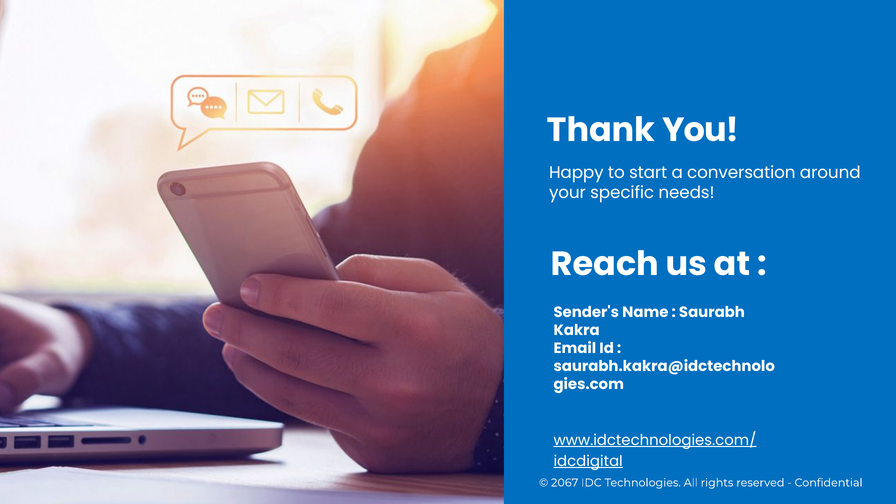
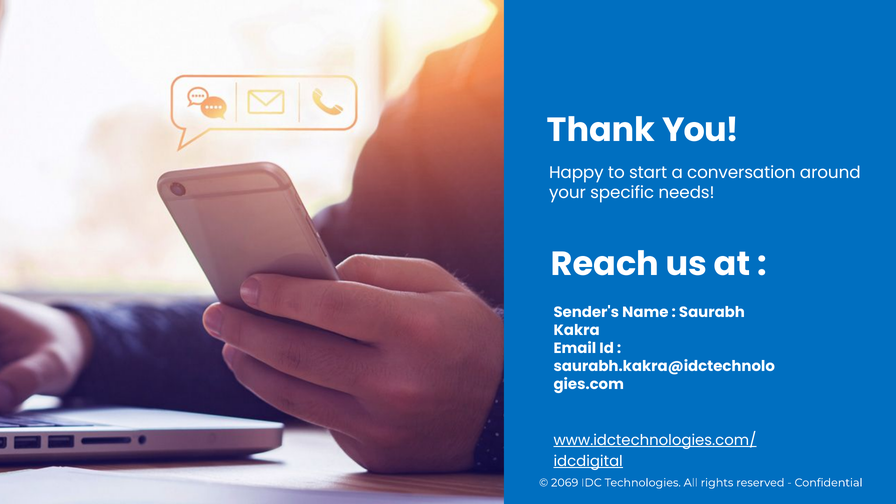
2067: 2067 -> 2069
